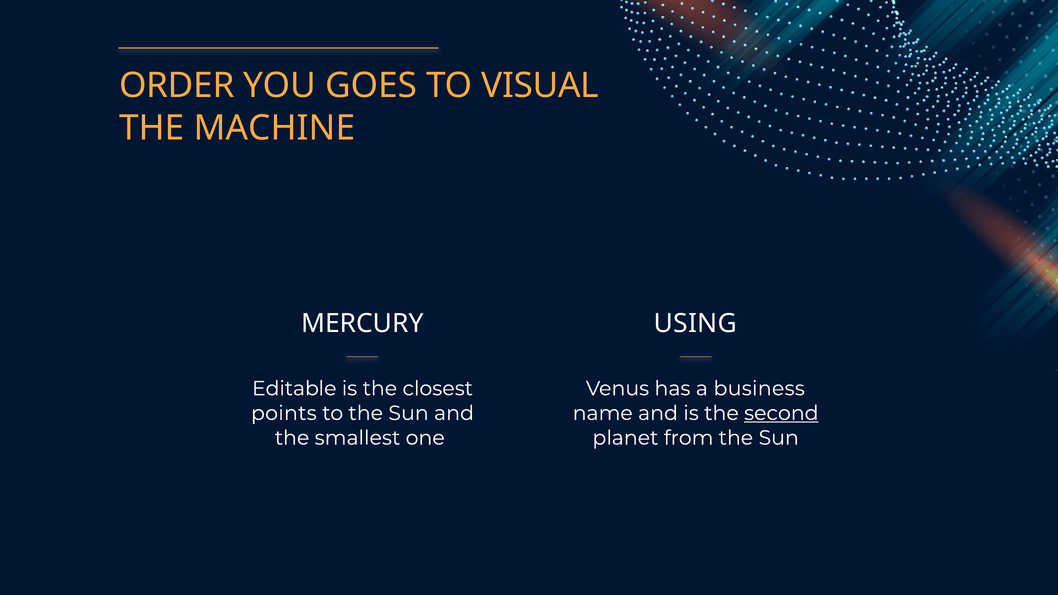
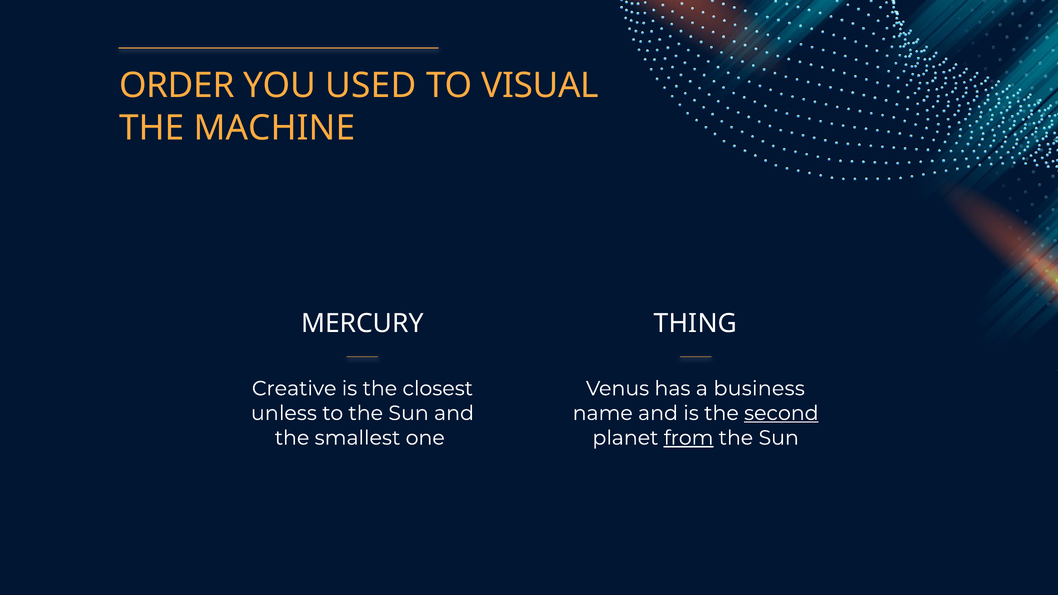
GOES: GOES -> USED
USING: USING -> THING
Editable: Editable -> Creative
points: points -> unless
from underline: none -> present
